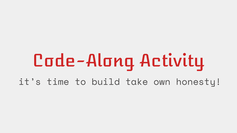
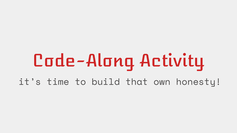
take: take -> that
